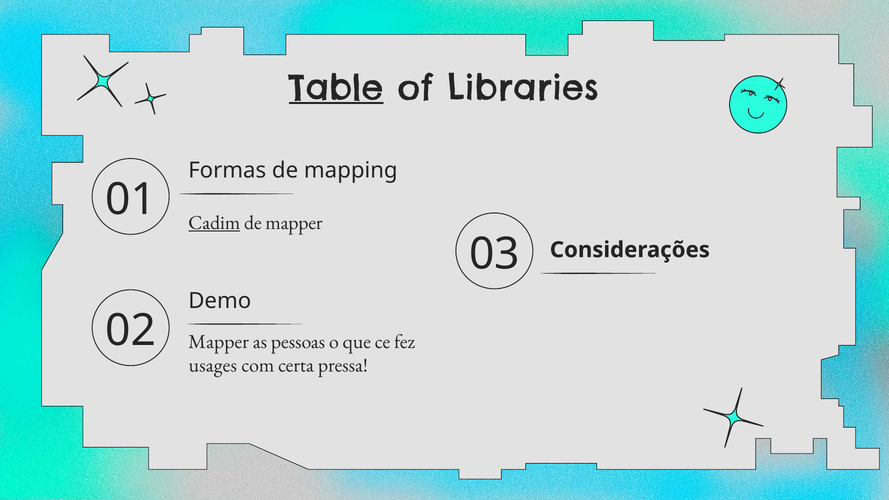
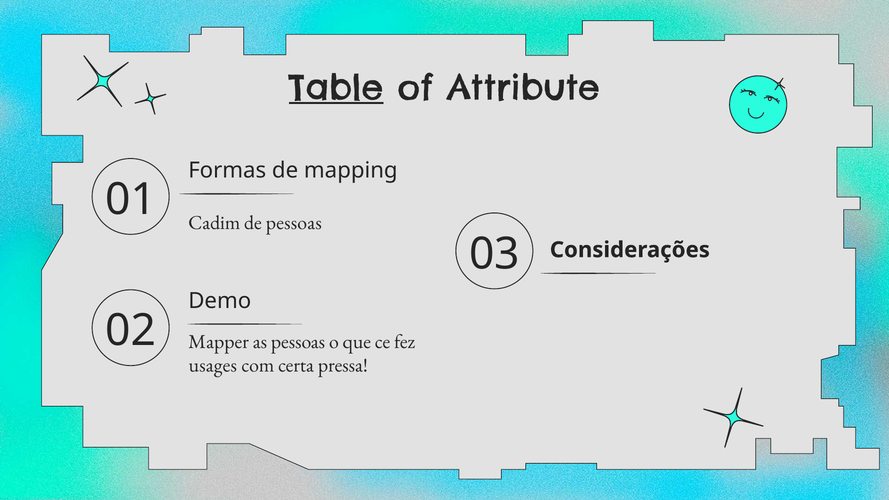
Libraries: Libraries -> Attribute
Cadim underline: present -> none
de mapper: mapper -> pessoas
